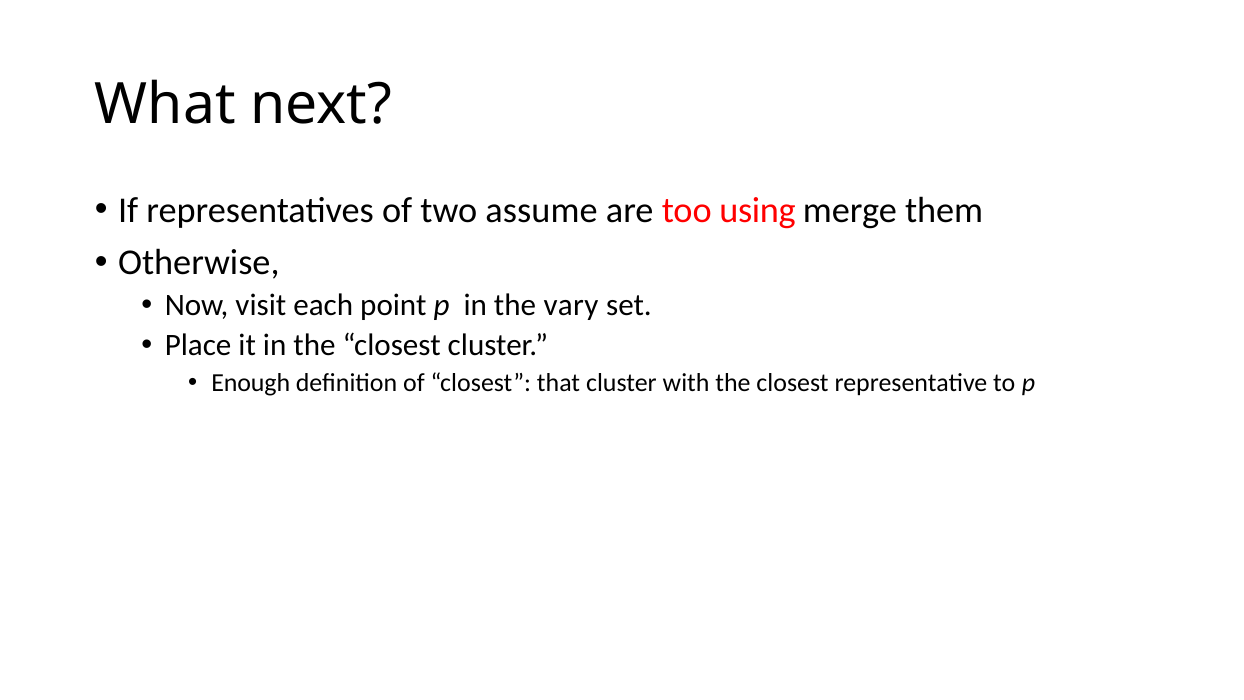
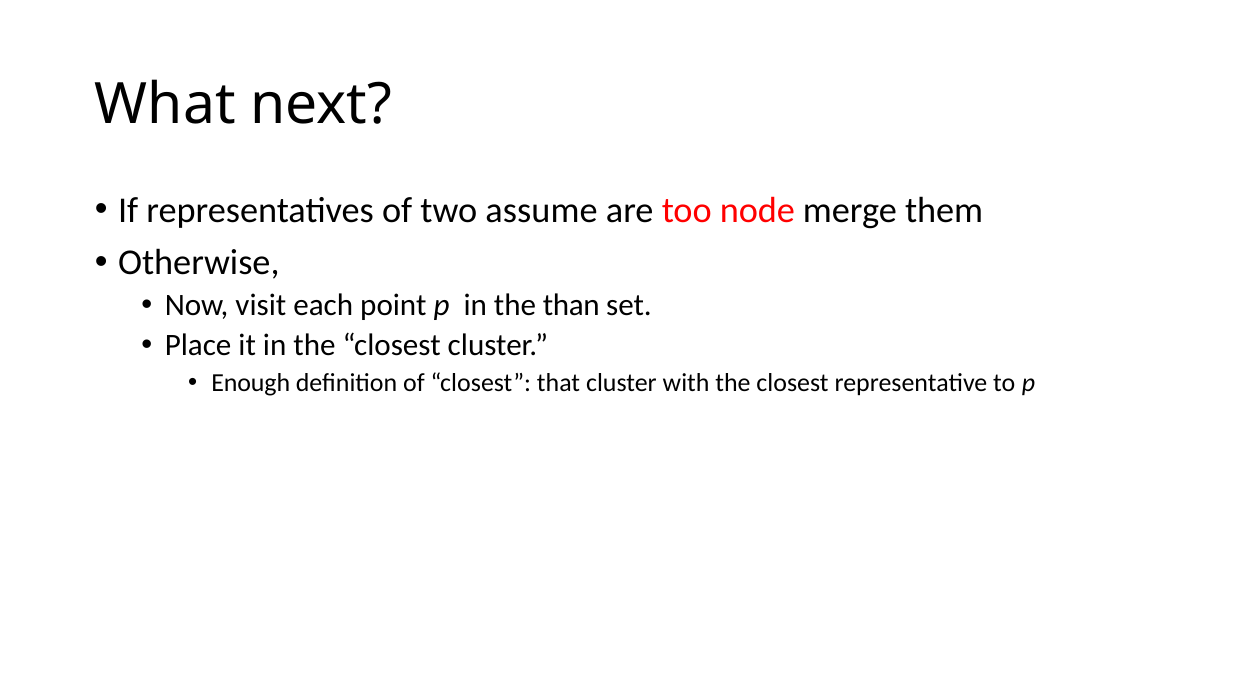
using: using -> node
vary: vary -> than
